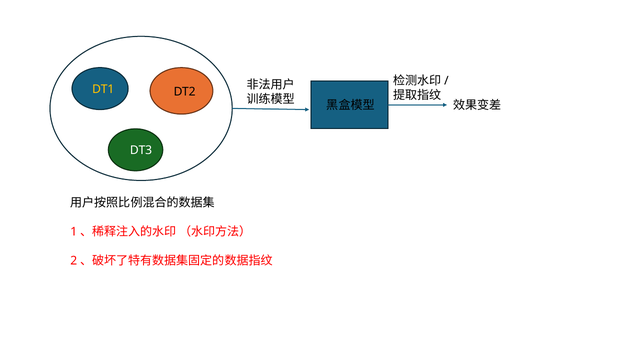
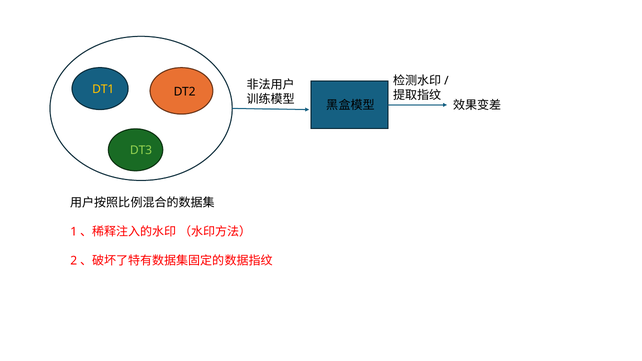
DT3 colour: white -> light green
